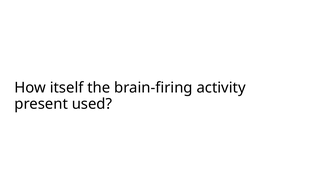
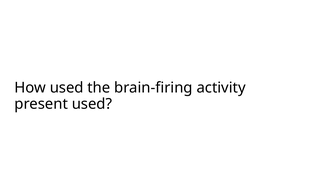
How itself: itself -> used
